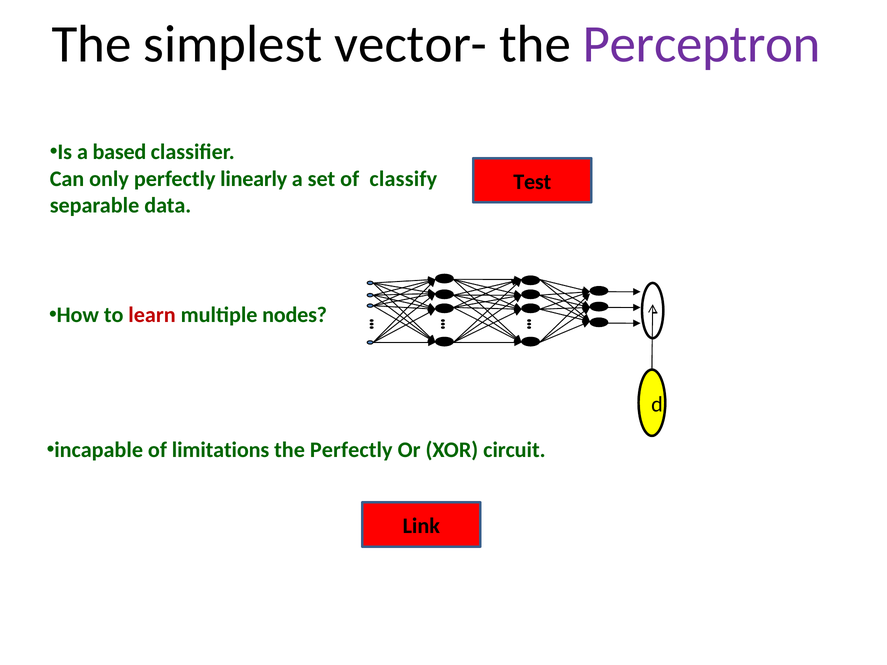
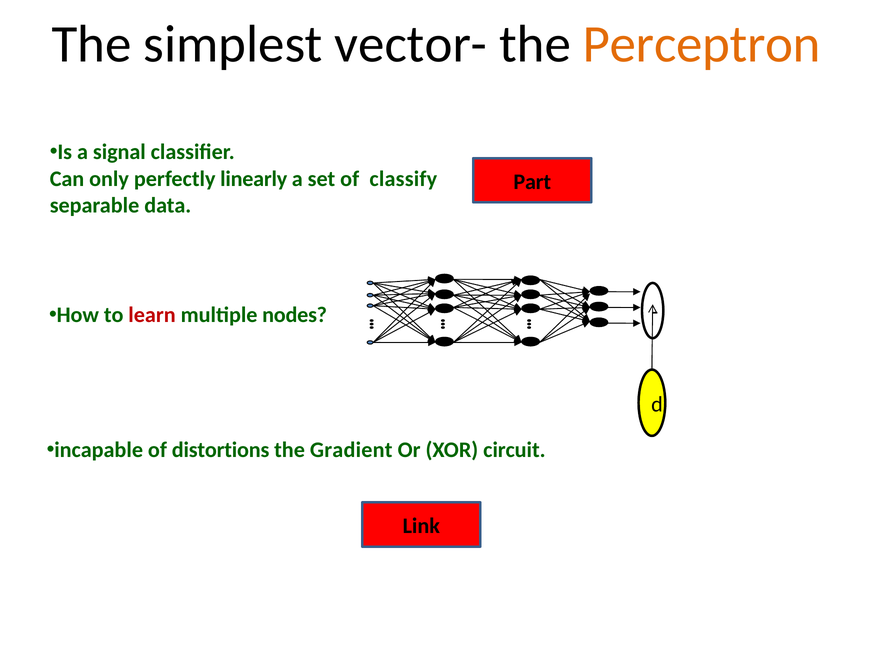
Perceptron colour: purple -> orange
based: based -> signal
Test: Test -> Part
limitations: limitations -> distortions
the Perfectly: Perfectly -> Gradient
